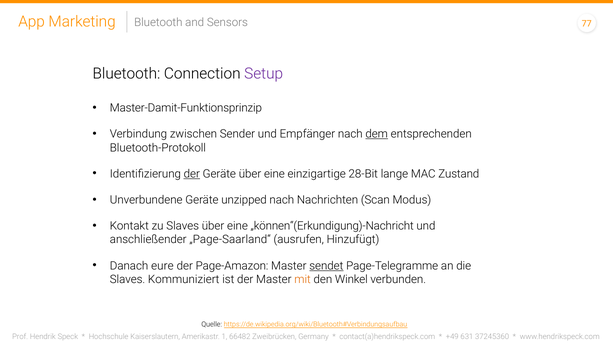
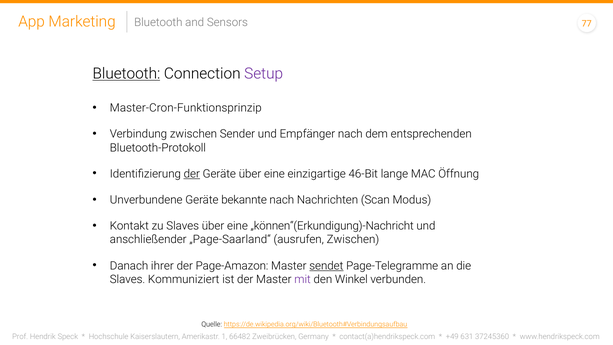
Bluetooth at (126, 74) underline: none -> present
Master-Damit-Funktionsprinzip: Master-Damit-Funktionsprinzip -> Master-Cron-Funktionsprinzip
dem underline: present -> none
28-Bit: 28-Bit -> 46-Bit
Zustand: Zustand -> Öffnung
unzipped: unzipped -> bekannte
ausrufen Hinzufügt: Hinzufügt -> Zwischen
eure: eure -> ihrer
mit colour: orange -> purple
